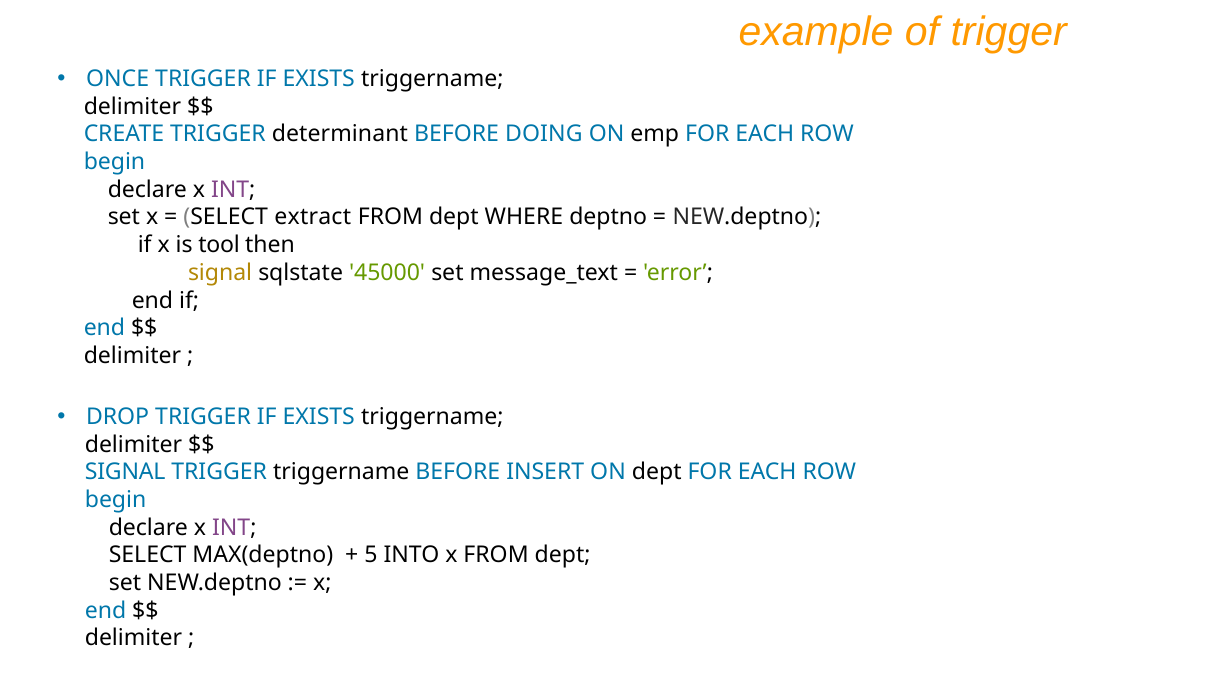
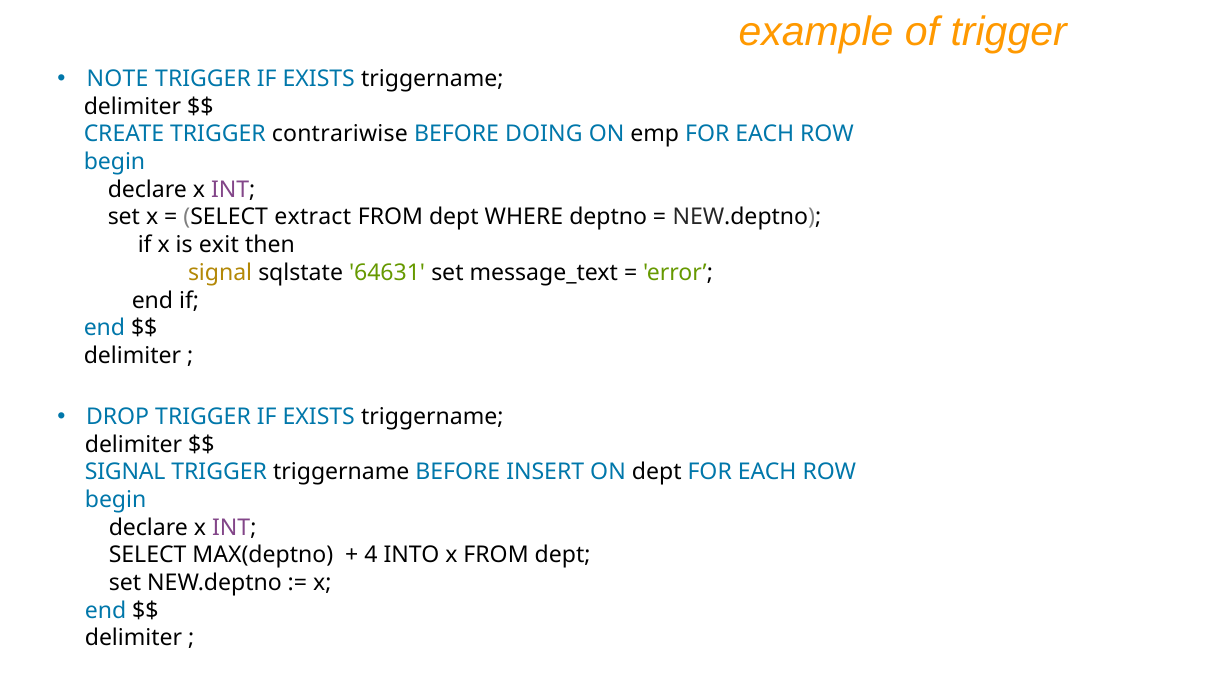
ONCE: ONCE -> NOTE
determinant: determinant -> contrariwise
tool: tool -> exit
45000: 45000 -> 64631
5: 5 -> 4
